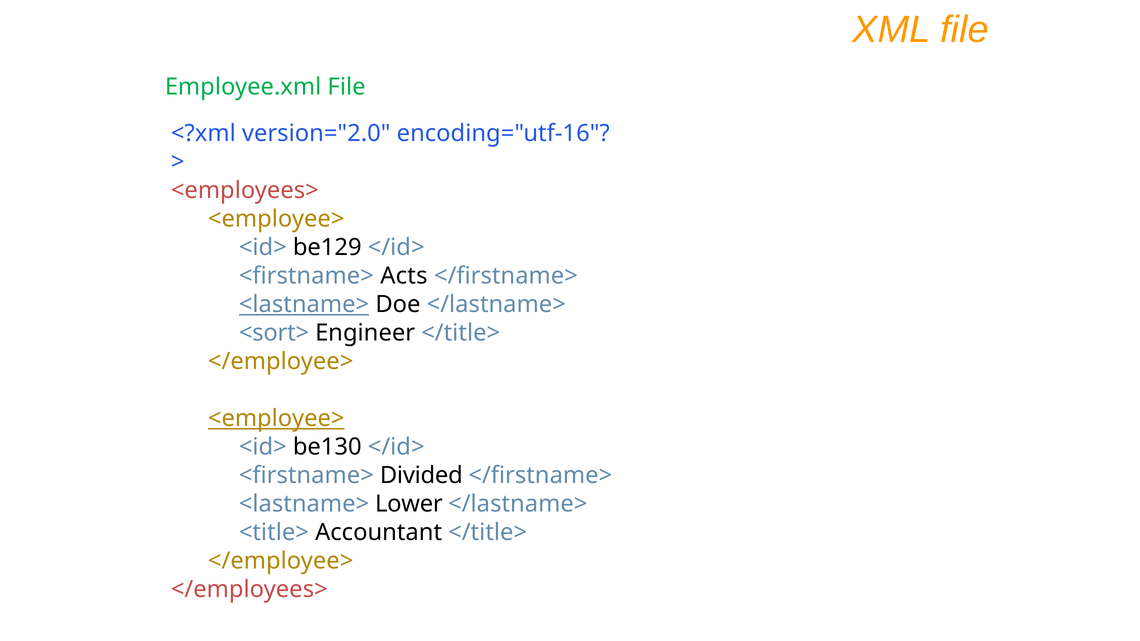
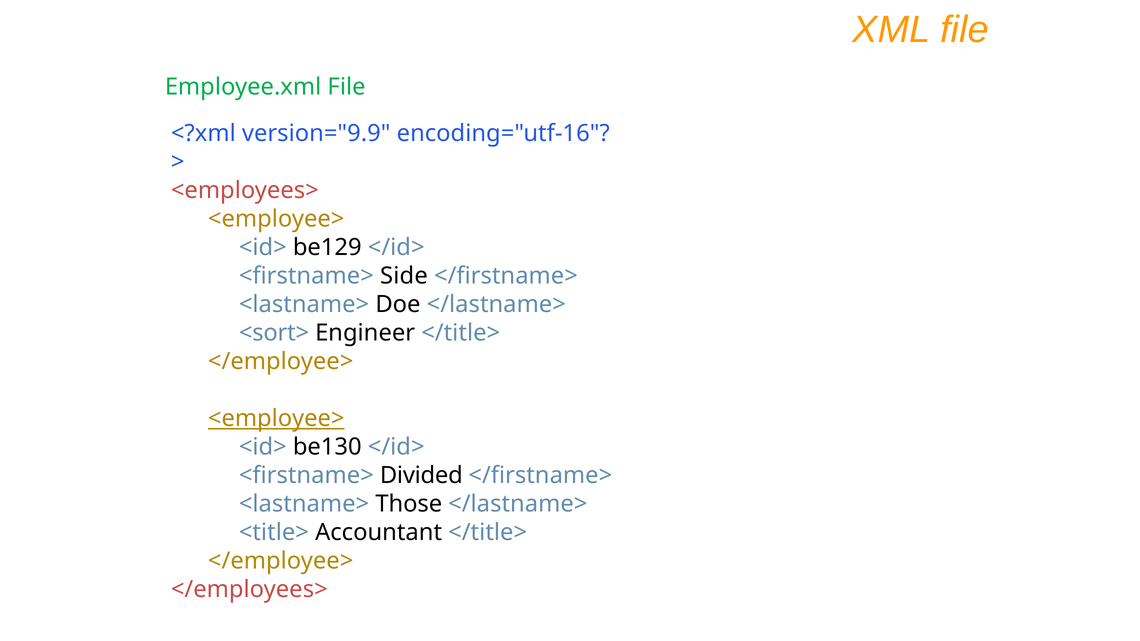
version="2.0: version="2.0 -> version="9.9
Acts: Acts -> Side
<lastname> at (304, 305) underline: present -> none
Lower: Lower -> Those
